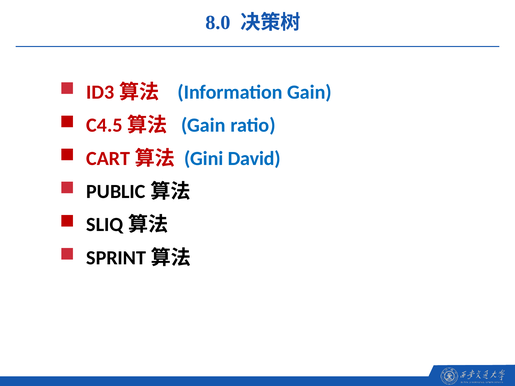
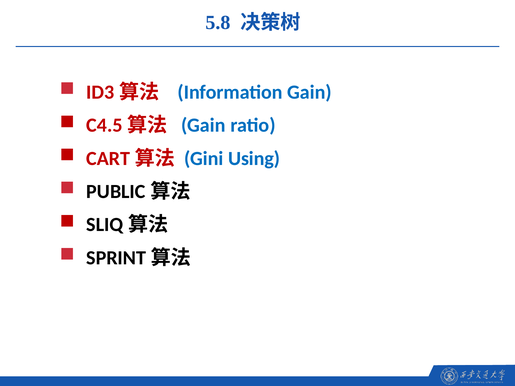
8.0: 8.0 -> 5.8
David: David -> Using
